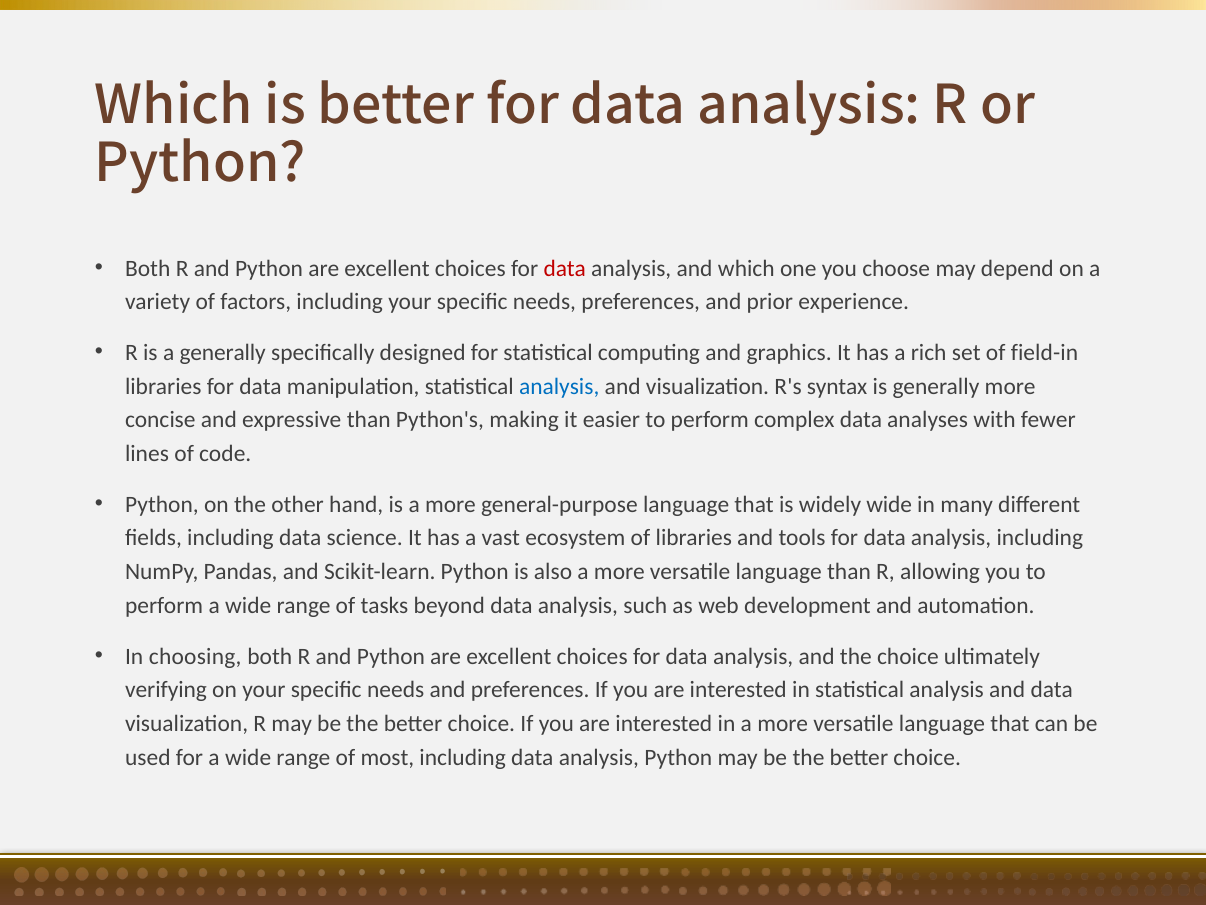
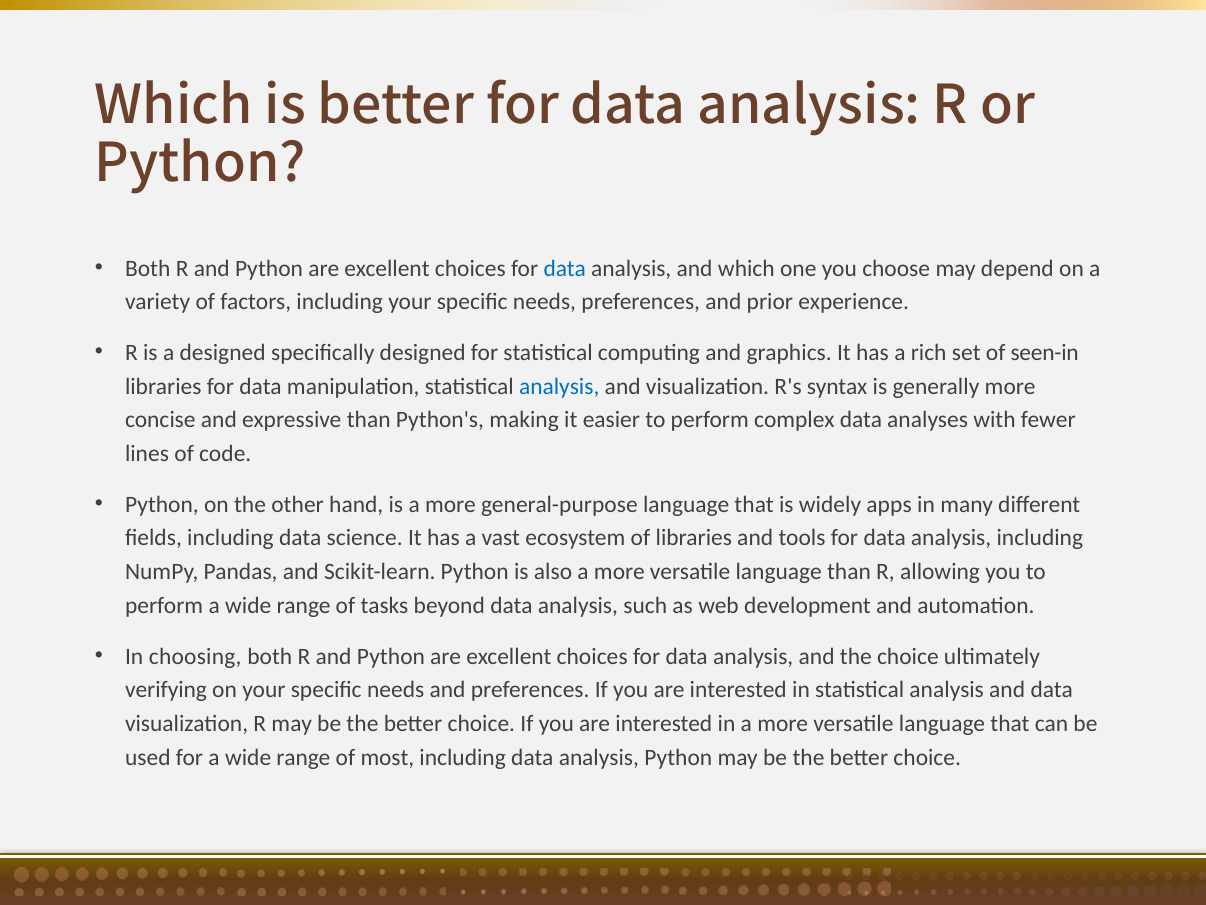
data at (565, 268) colour: red -> blue
a generally: generally -> designed
field-in: field-in -> seen-in
widely wide: wide -> apps
